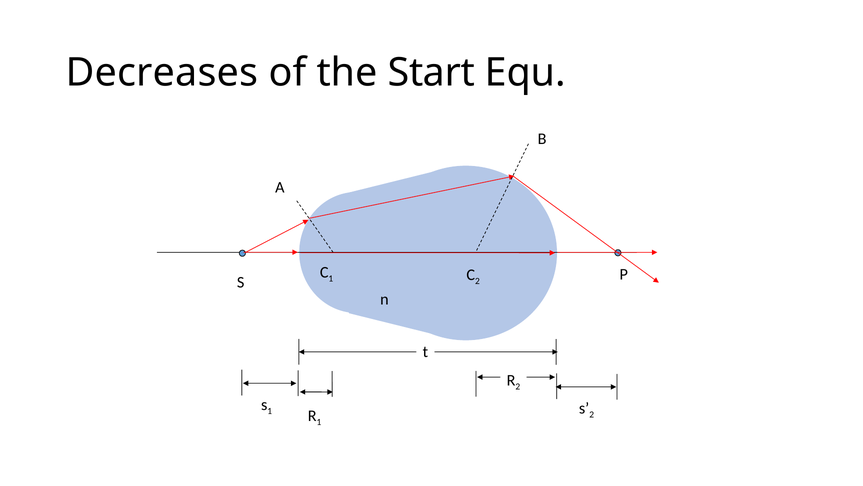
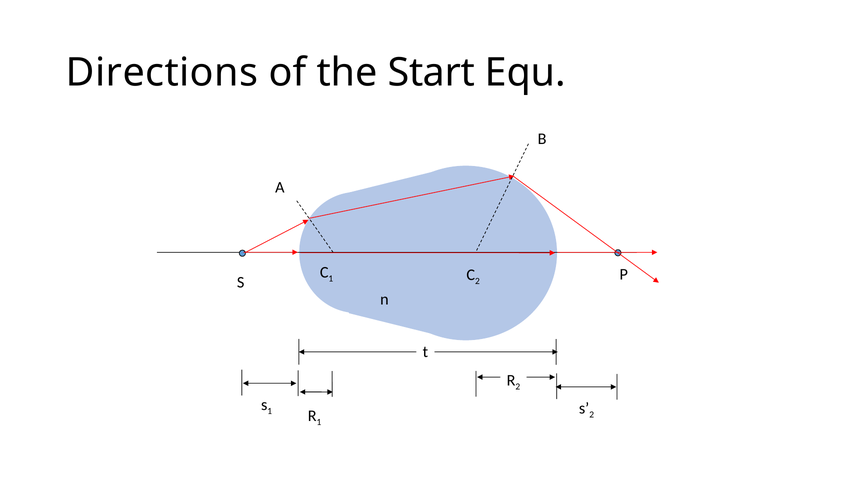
Decreases: Decreases -> Directions
